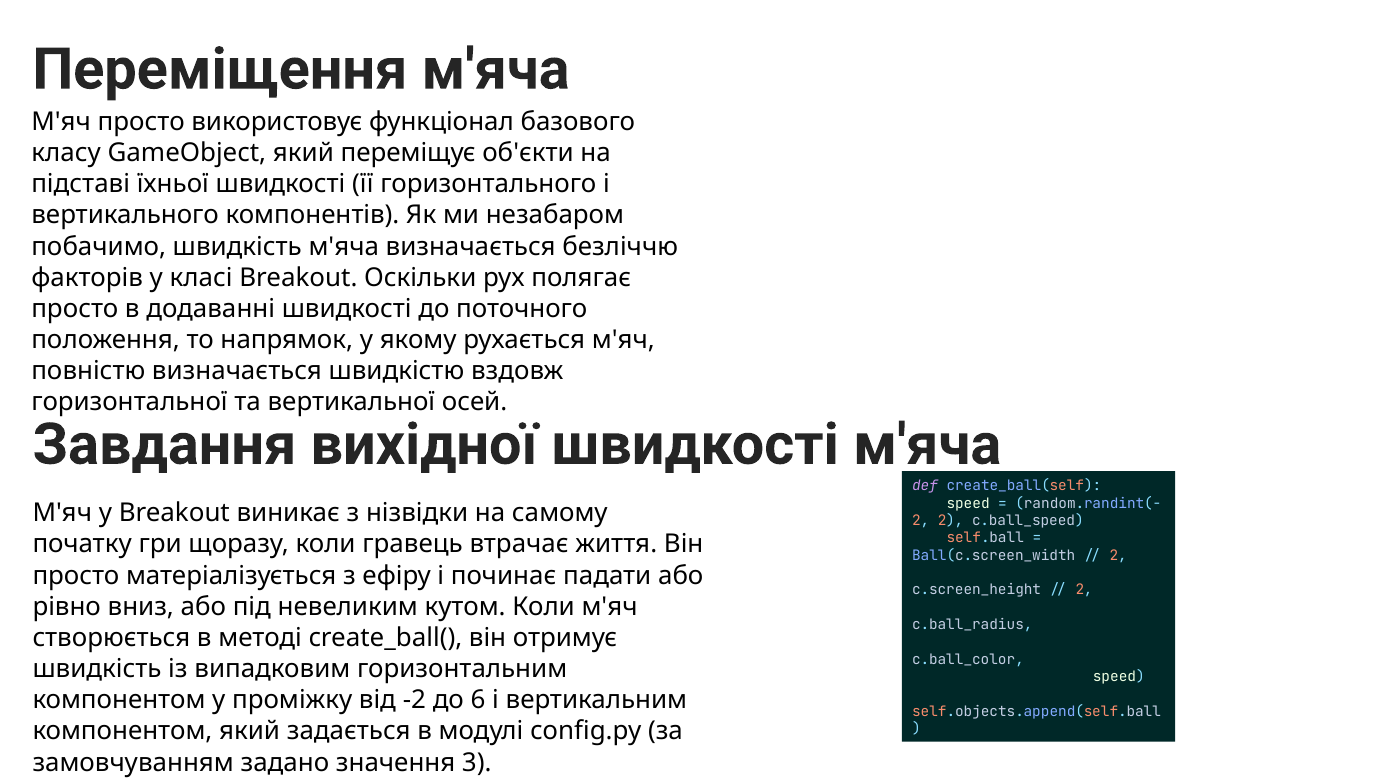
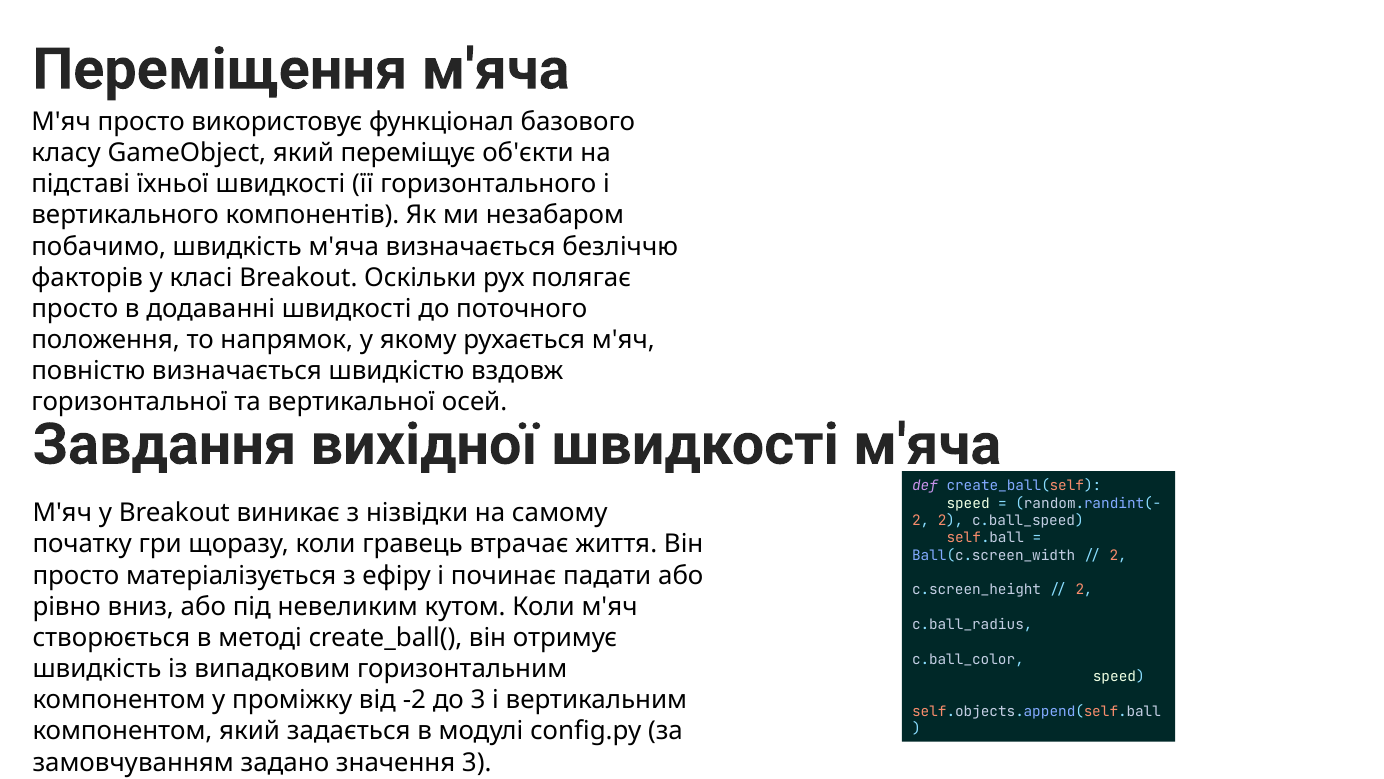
до 6: 6 -> 3
